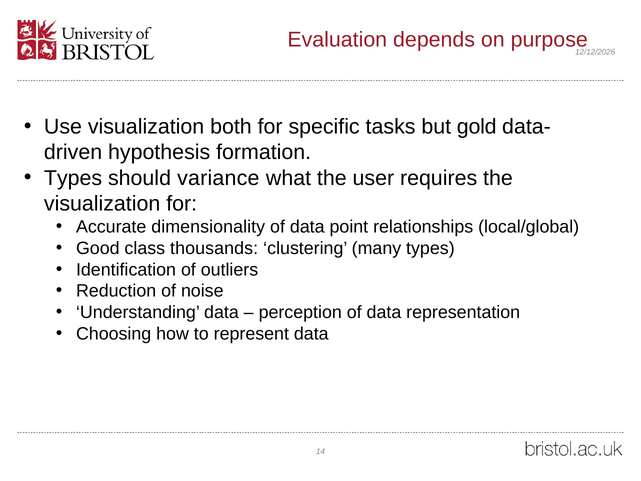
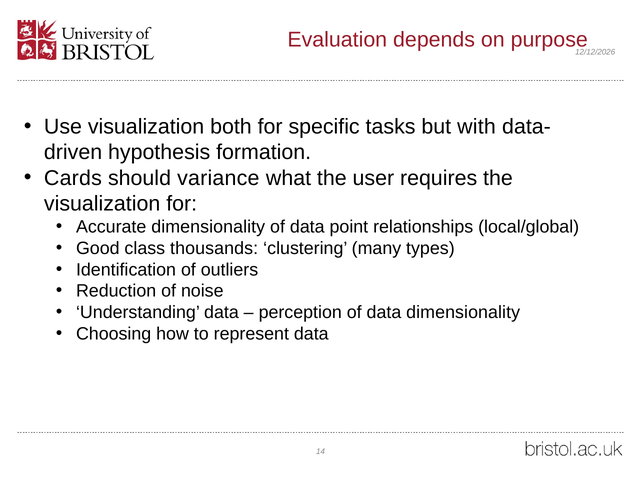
gold: gold -> with
Types at (73, 178): Types -> Cards
data representation: representation -> dimensionality
